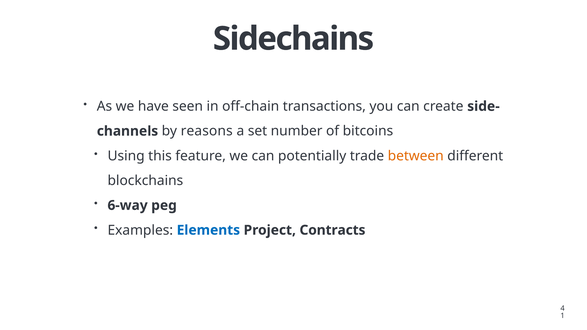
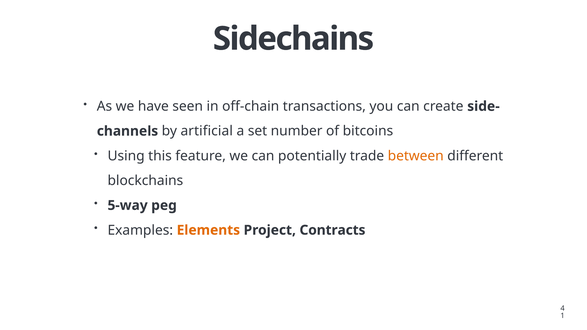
reasons: reasons -> artificial
6-way: 6-way -> 5-way
Elements colour: blue -> orange
